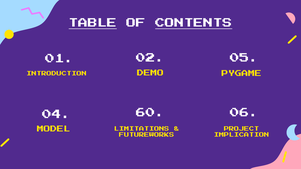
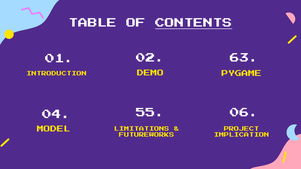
TABLE underline: present -> none
05: 05 -> 63
60: 60 -> 55
